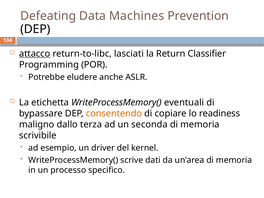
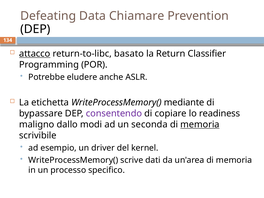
Machines: Machines -> Chiamare
lasciati: lasciati -> basato
eventuali: eventuali -> mediante
consentendo colour: orange -> purple
terza: terza -> modi
memoria at (200, 124) underline: none -> present
